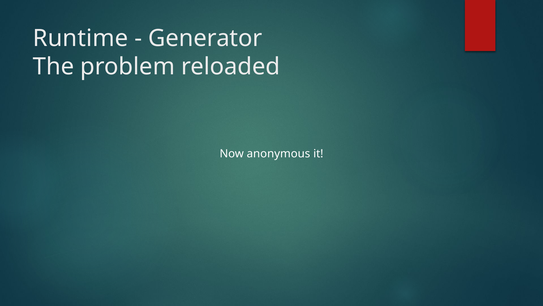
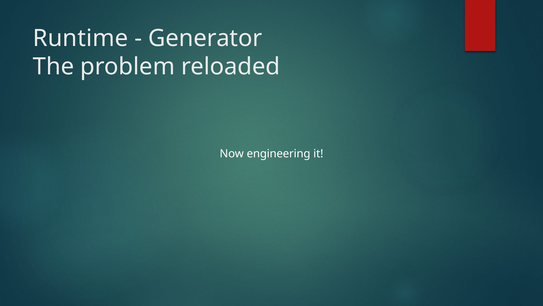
anonymous: anonymous -> engineering
